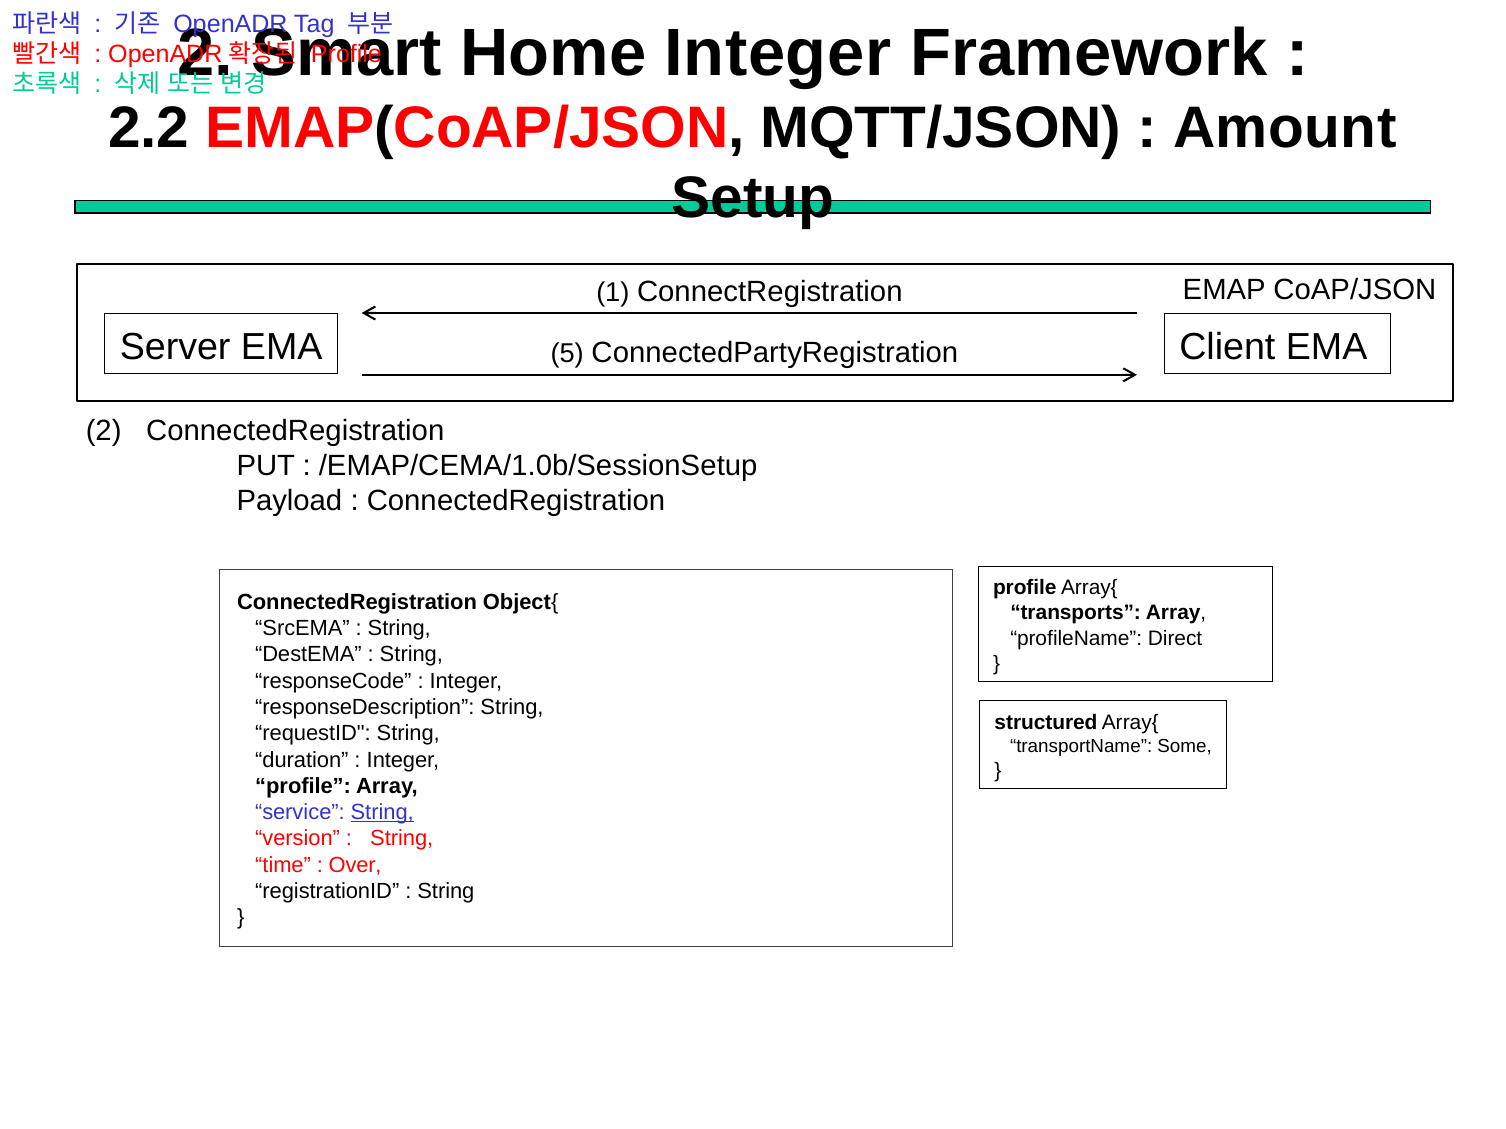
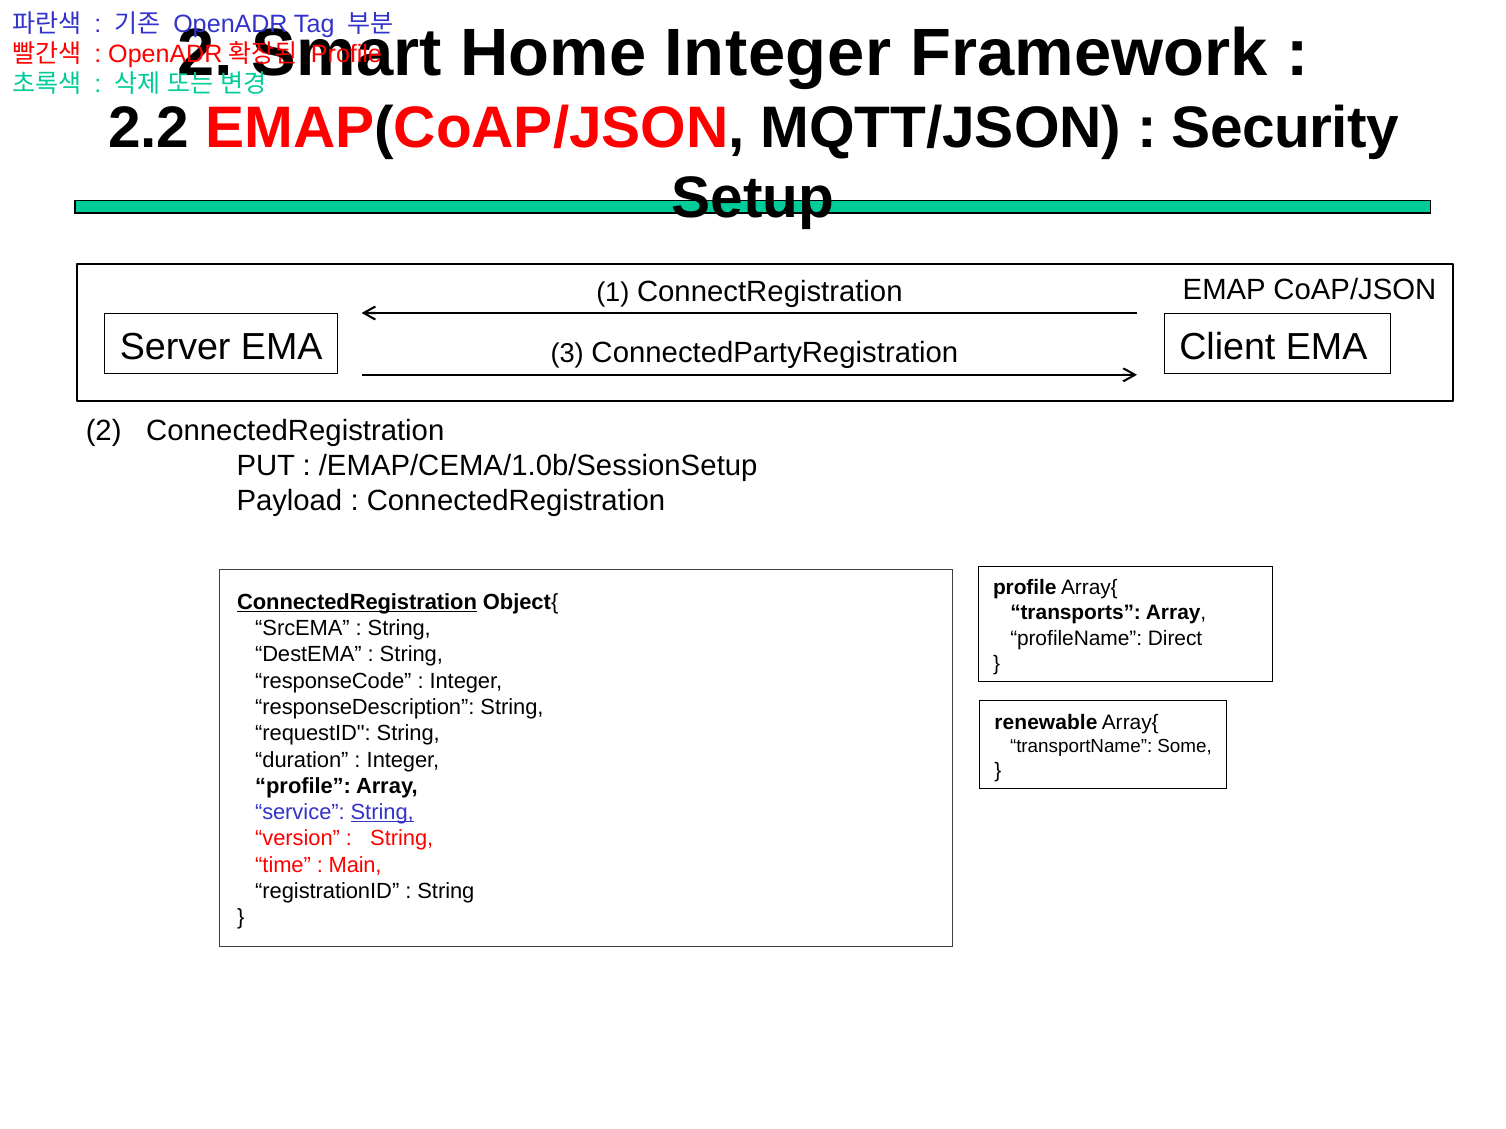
Amount: Amount -> Security
5: 5 -> 3
ConnectedRegistration at (357, 602) underline: none -> present
structured: structured -> renewable
Over: Over -> Main
